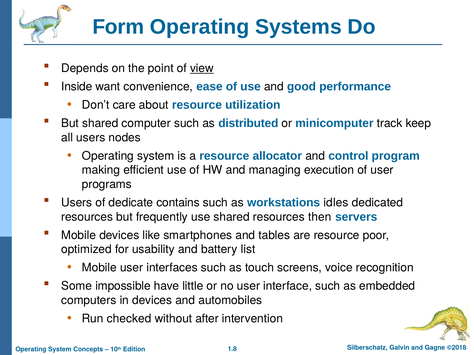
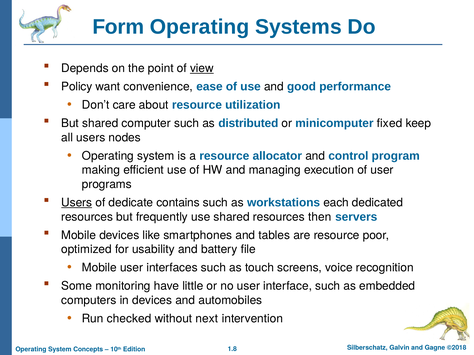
Inside: Inside -> Policy
track: track -> fixed
Users at (77, 203) underline: none -> present
idles: idles -> each
list: list -> file
impossible: impossible -> monitoring
after: after -> next
